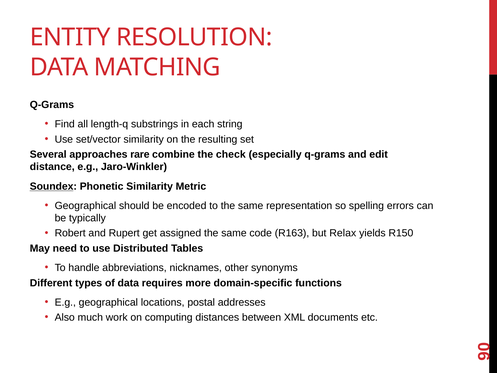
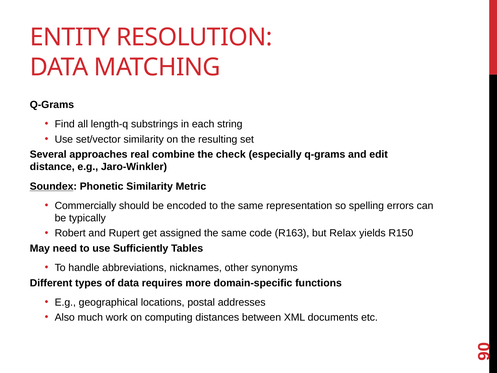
rare: rare -> real
Geographical at (85, 205): Geographical -> Commercially
Distributed: Distributed -> Sufficiently
